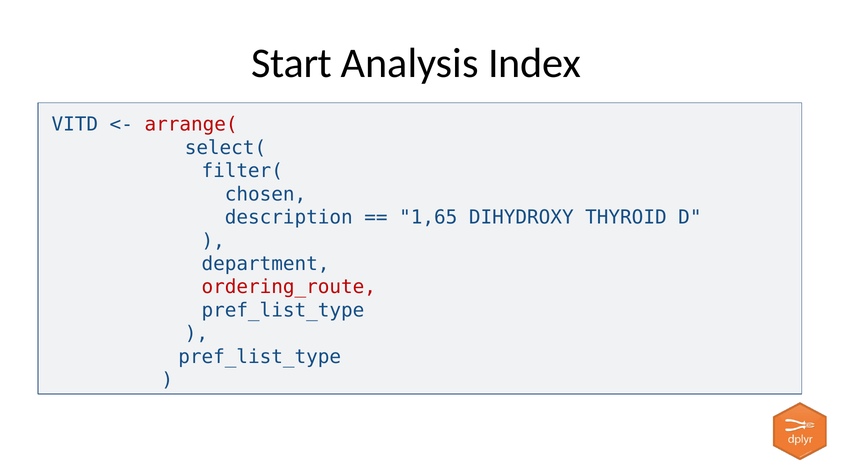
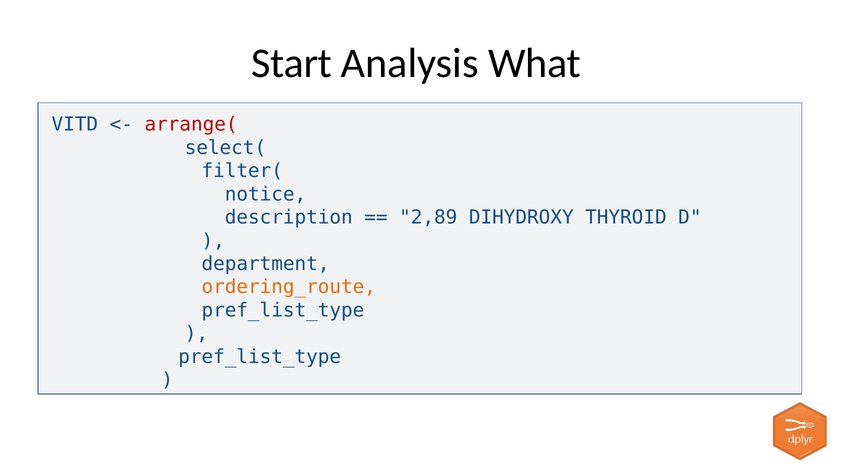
Index: Index -> What
chosen: chosen -> notice
1,65: 1,65 -> 2,89
ordering_route colour: red -> orange
